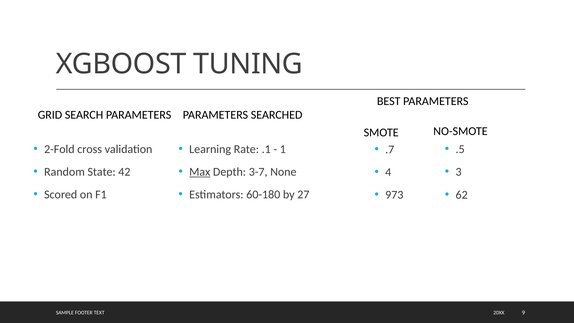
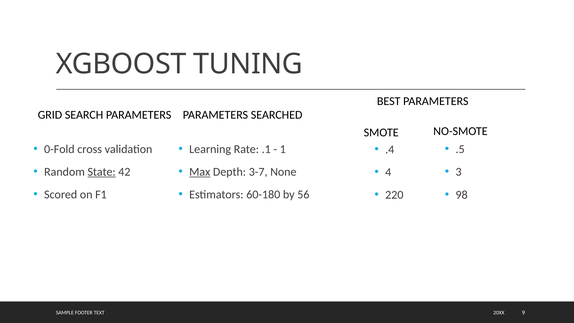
2-Fold: 2-Fold -> 0-Fold
.7: .7 -> .4
State underline: none -> present
27: 27 -> 56
62: 62 -> 98
973: 973 -> 220
